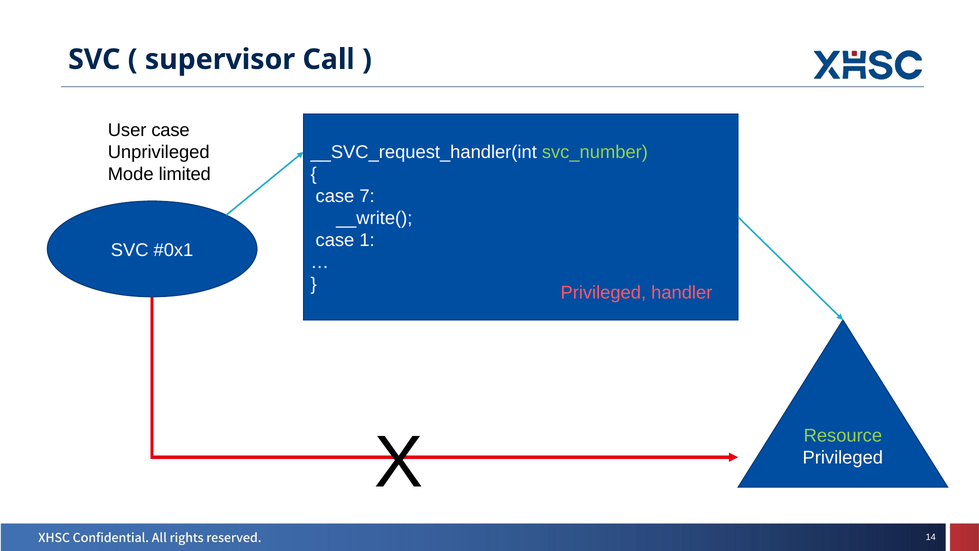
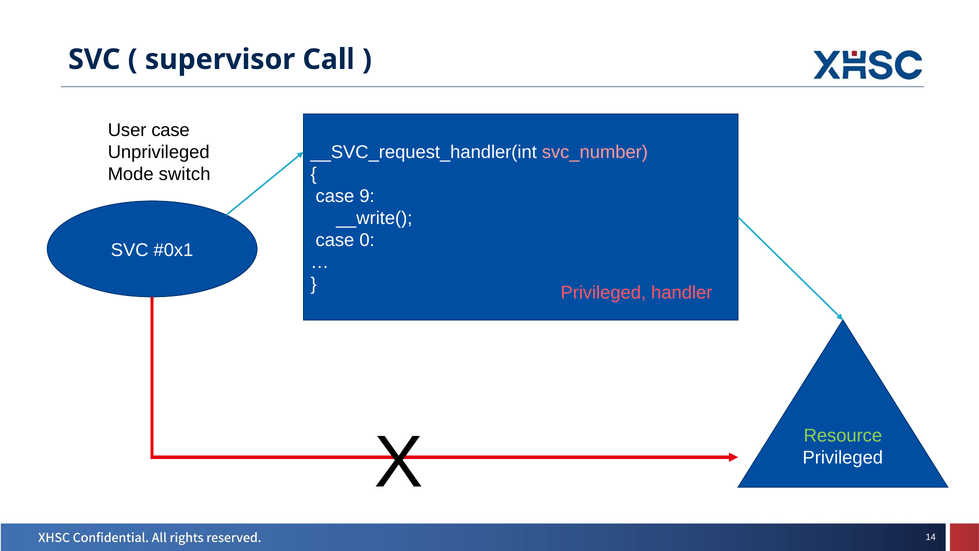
svc_number colour: light green -> pink
limited: limited -> switch
7: 7 -> 9
1: 1 -> 0
